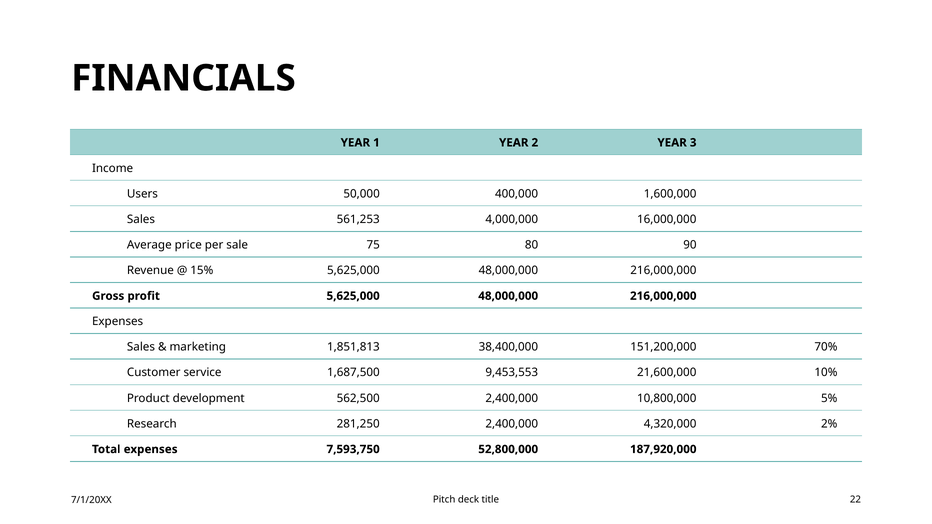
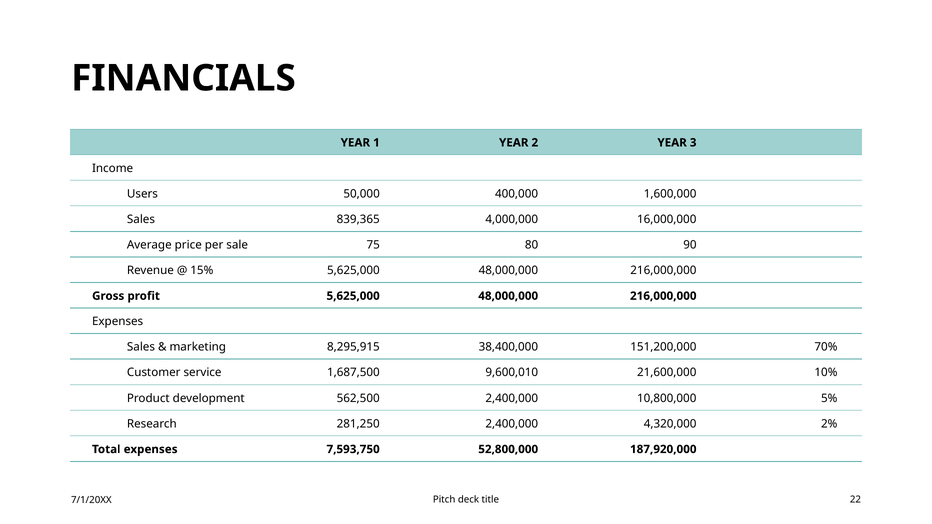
561,253: 561,253 -> 839,365
1,851,813: 1,851,813 -> 8,295,915
9,453,553: 9,453,553 -> 9,600,010
